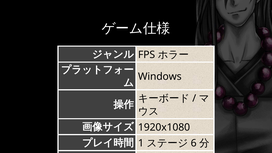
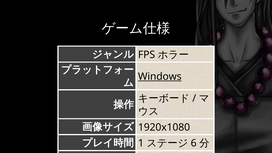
Windows underline: none -> present
